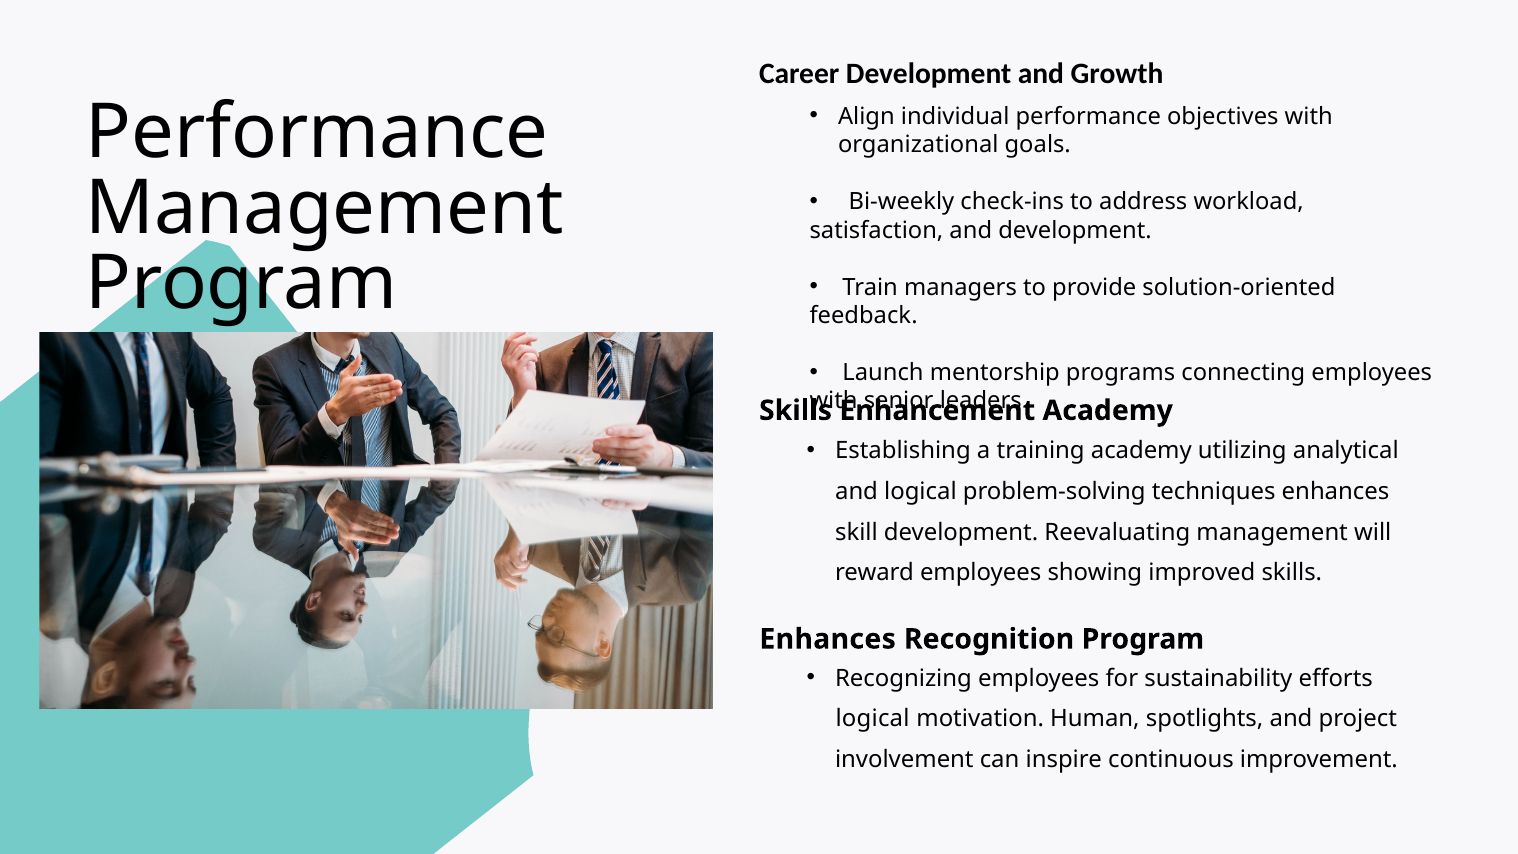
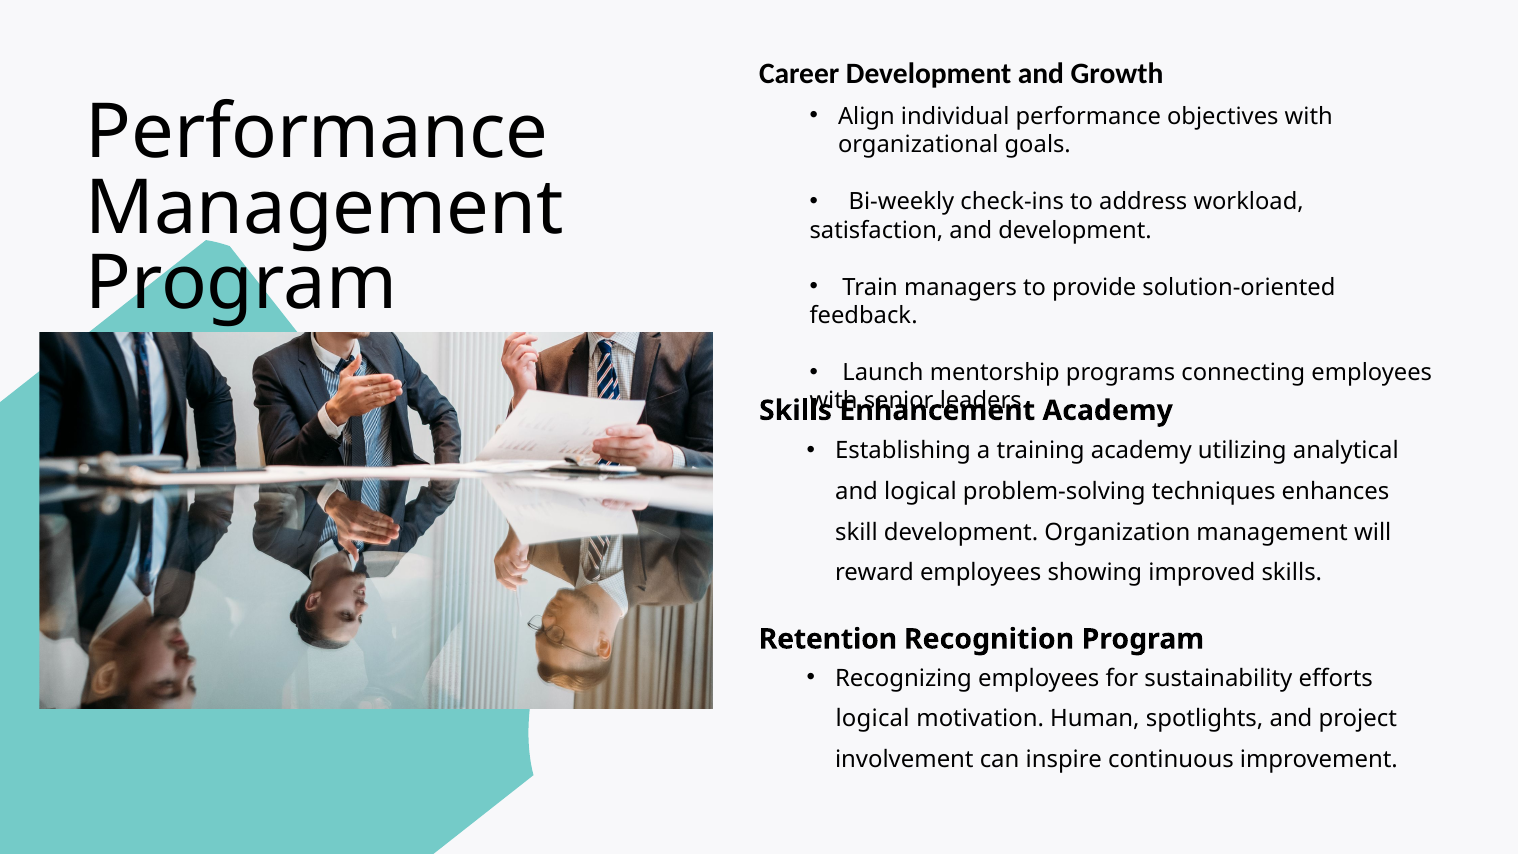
Reevaluating: Reevaluating -> Organization
Enhances at (828, 639): Enhances -> Retention
